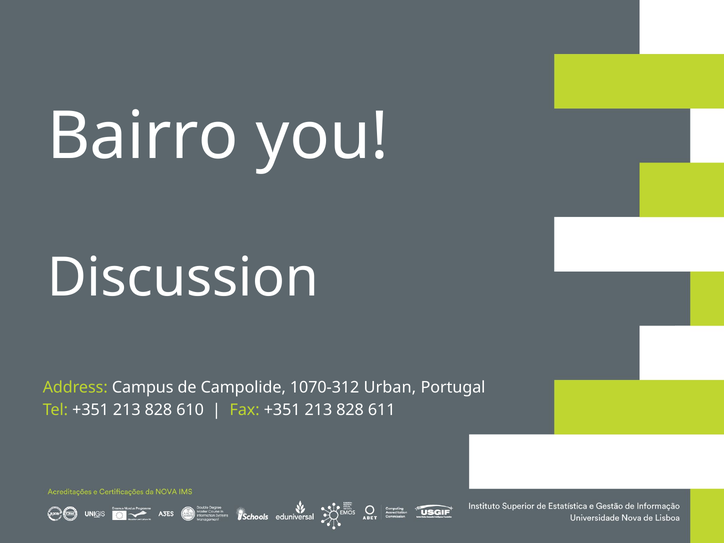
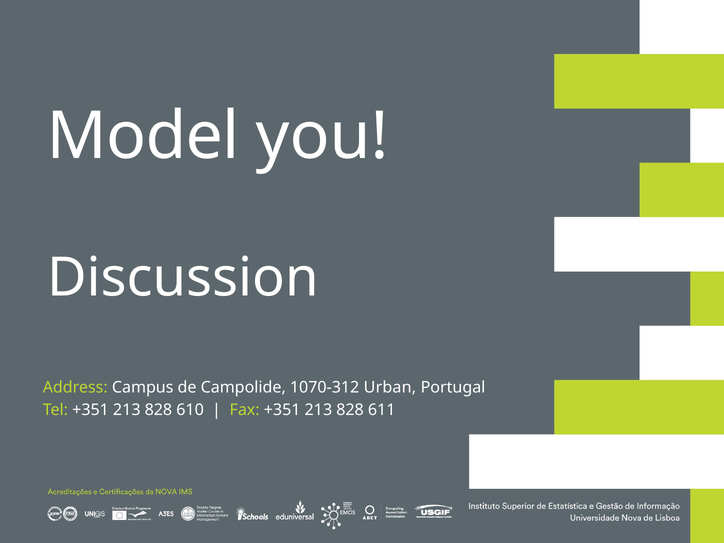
Bairro: Bairro -> Model
